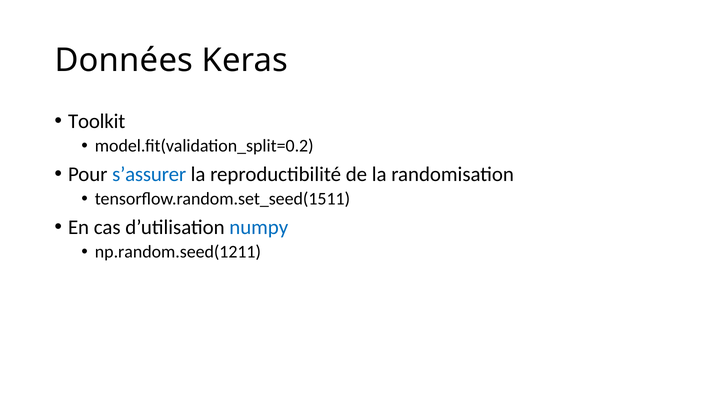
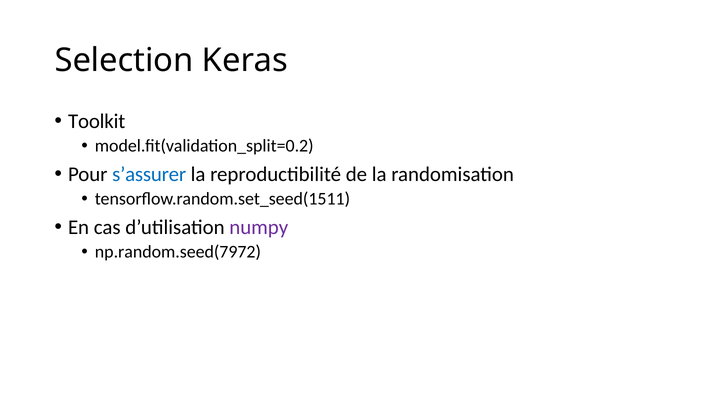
Données: Données -> Selection
numpy colour: blue -> purple
np.random.seed(1211: np.random.seed(1211 -> np.random.seed(7972
